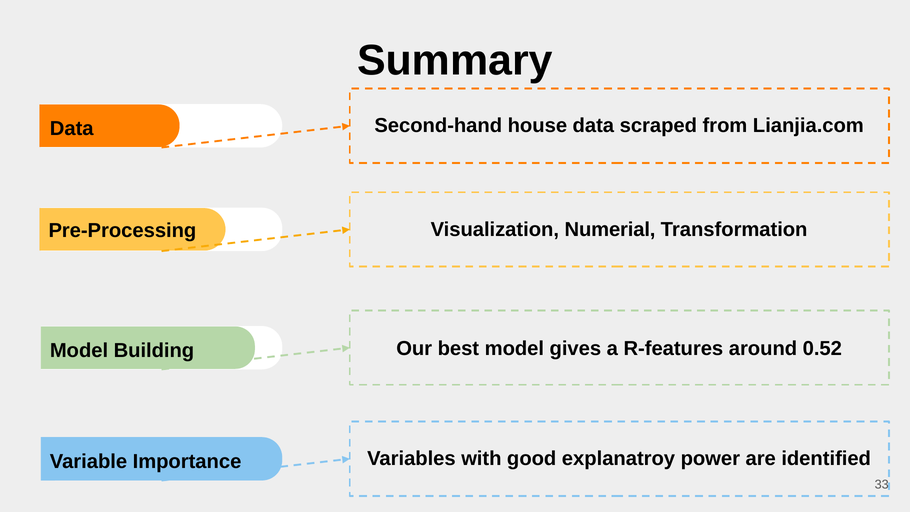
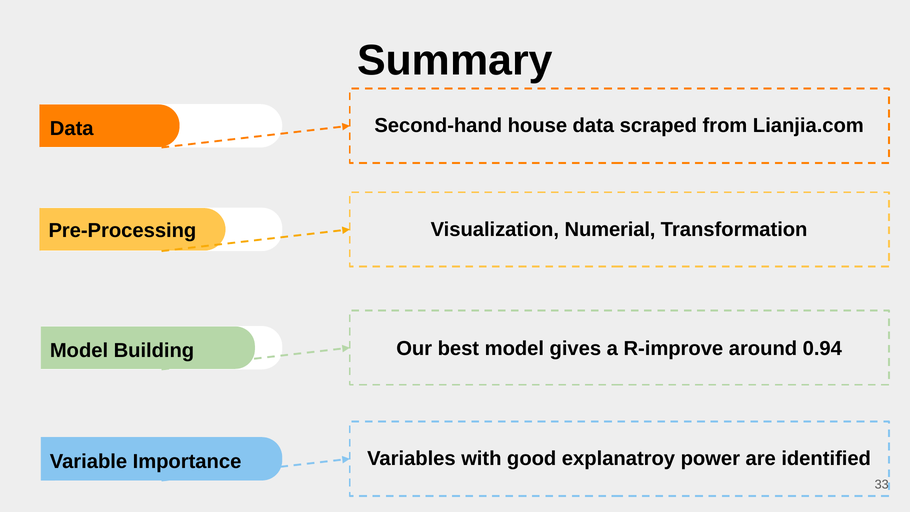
R-features: R-features -> R-improve
0.52: 0.52 -> 0.94
